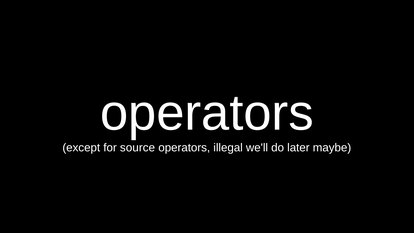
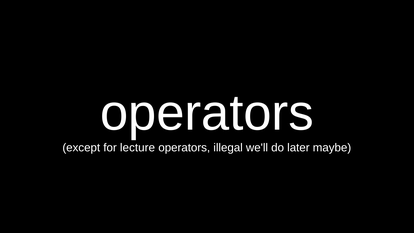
source: source -> lecture
